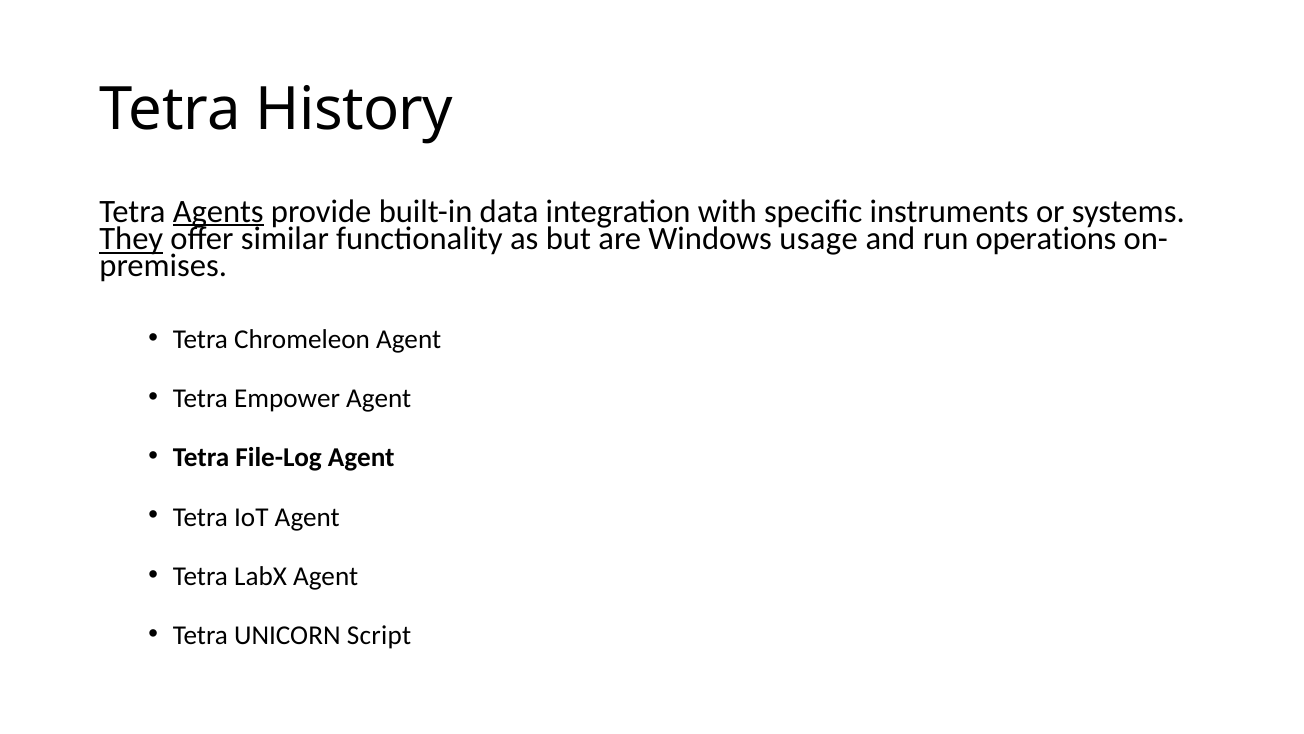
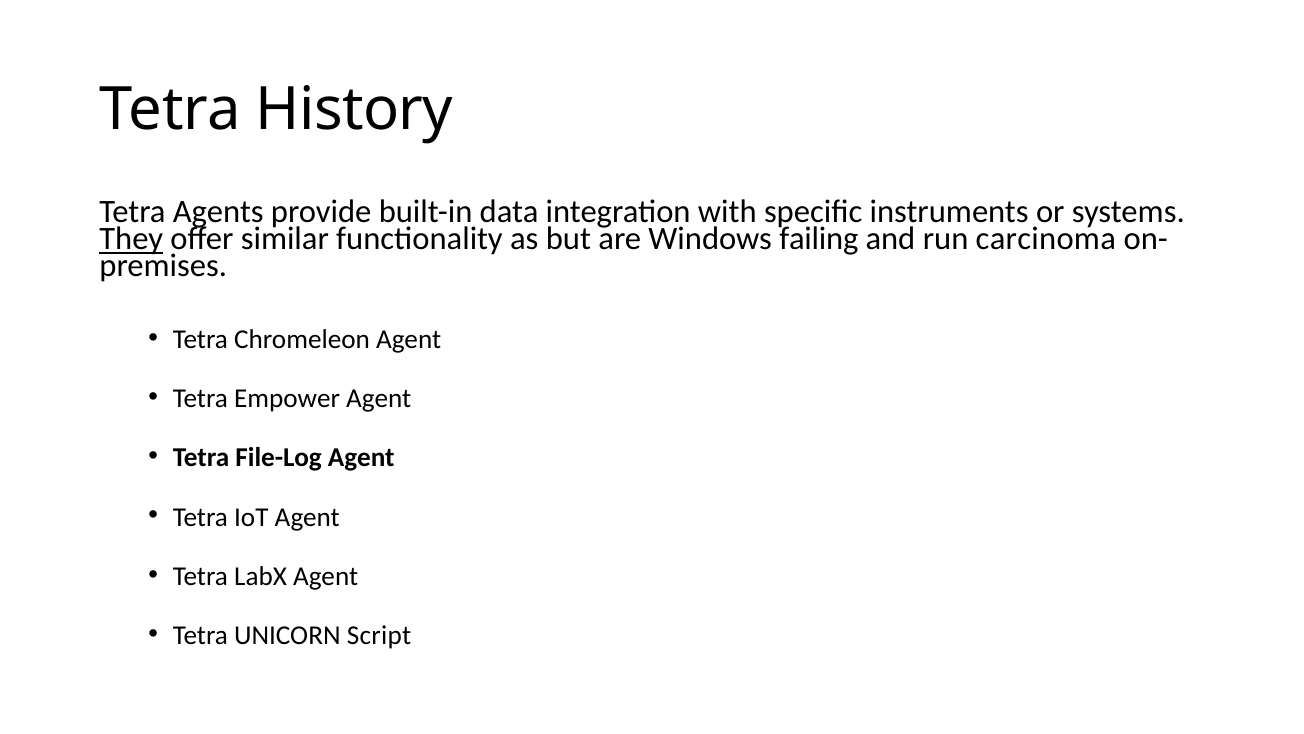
Agents underline: present -> none
usage: usage -> failing
operations: operations -> carcinoma
